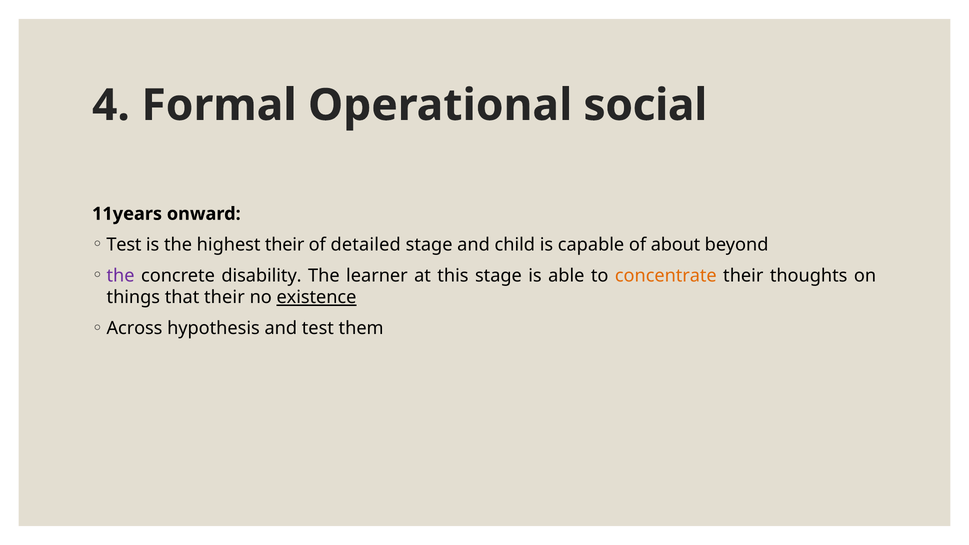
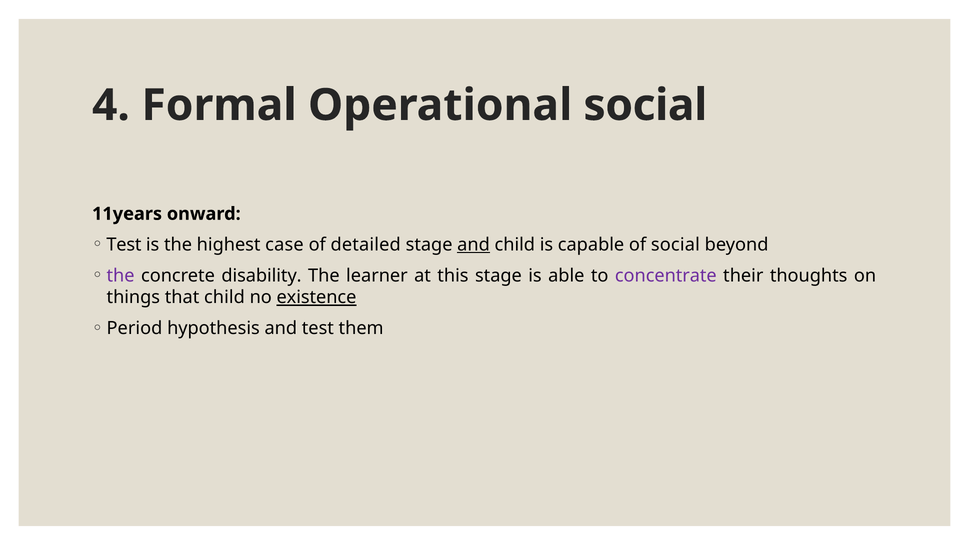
highest their: their -> case
and at (474, 245) underline: none -> present
of about: about -> social
concentrate colour: orange -> purple
that their: their -> child
Across: Across -> Period
